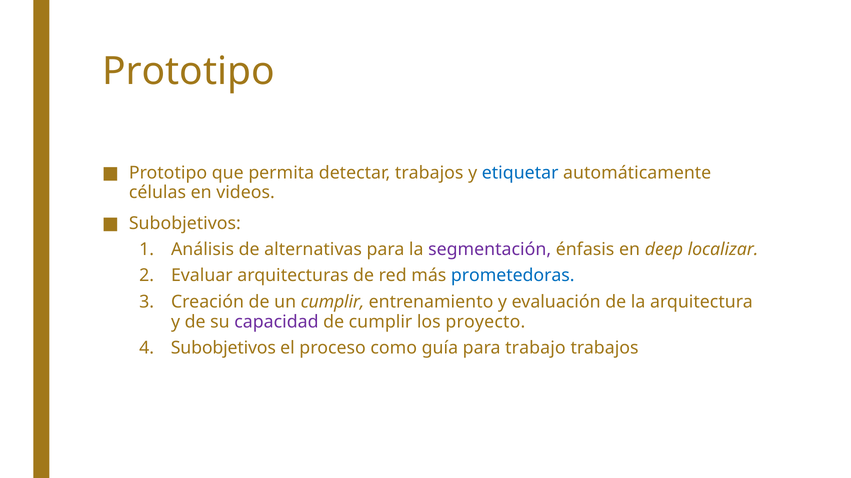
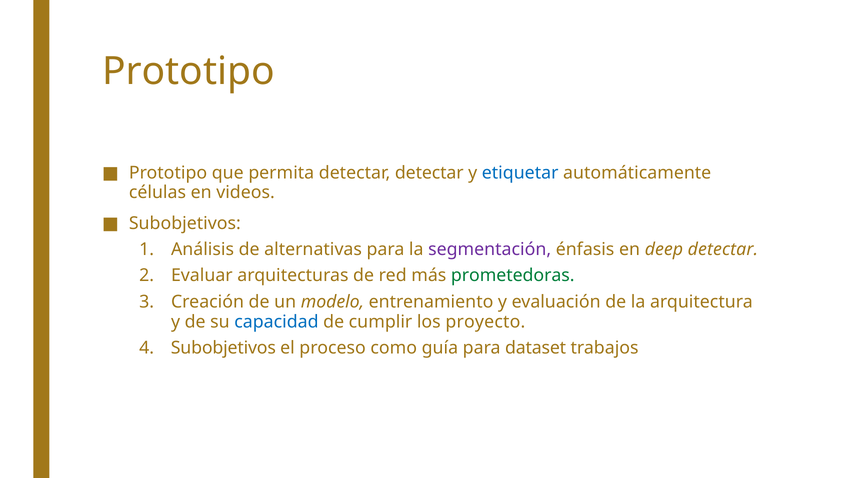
detectar trabajos: trabajos -> detectar
deep localizar: localizar -> detectar
prometedoras colour: blue -> green
un cumplir: cumplir -> modelo
capacidad colour: purple -> blue
trabajo: trabajo -> dataset
